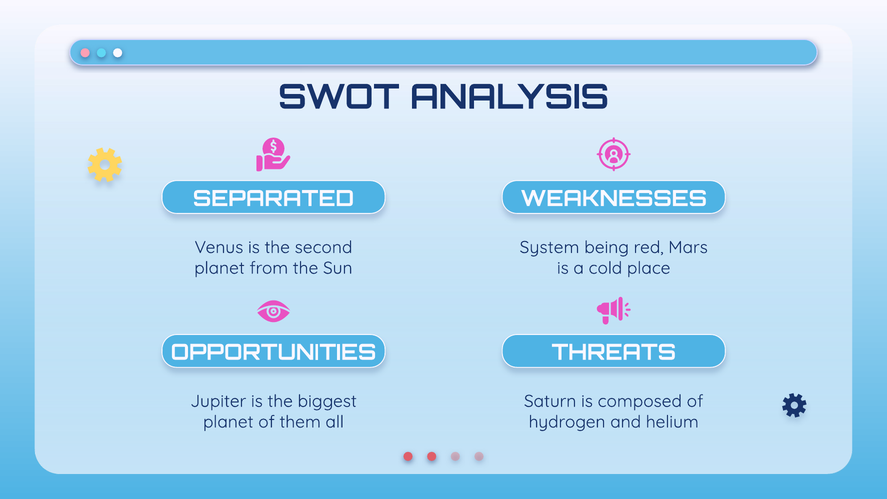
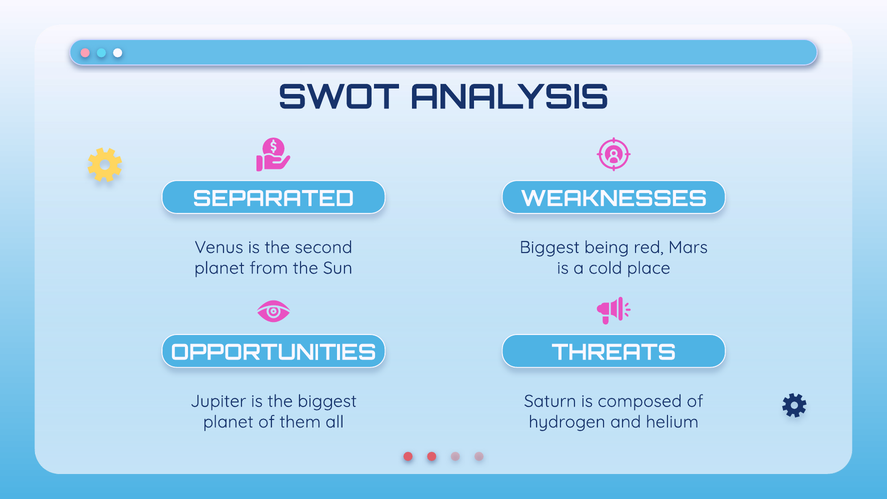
System at (549, 247): System -> Biggest
